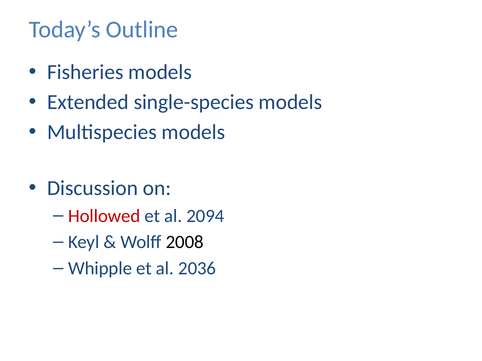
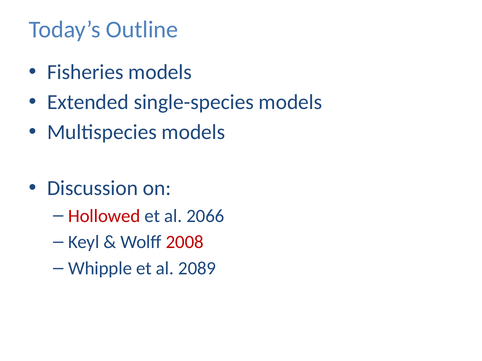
2094: 2094 -> 2066
2008 colour: black -> red
2036: 2036 -> 2089
